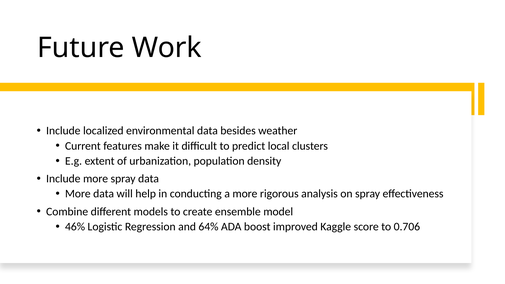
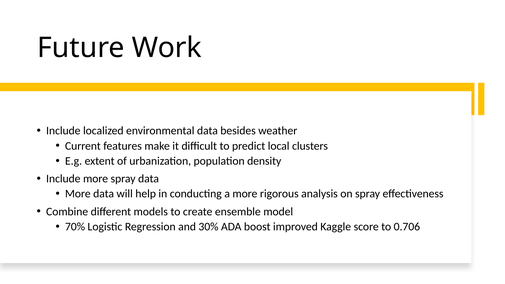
46%: 46% -> 70%
64%: 64% -> 30%
